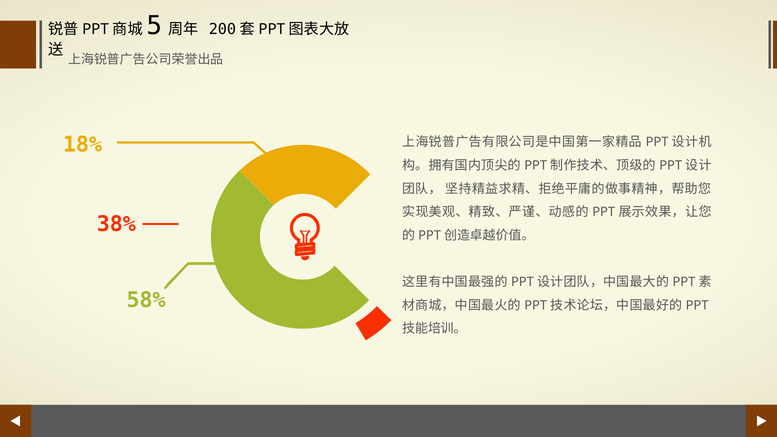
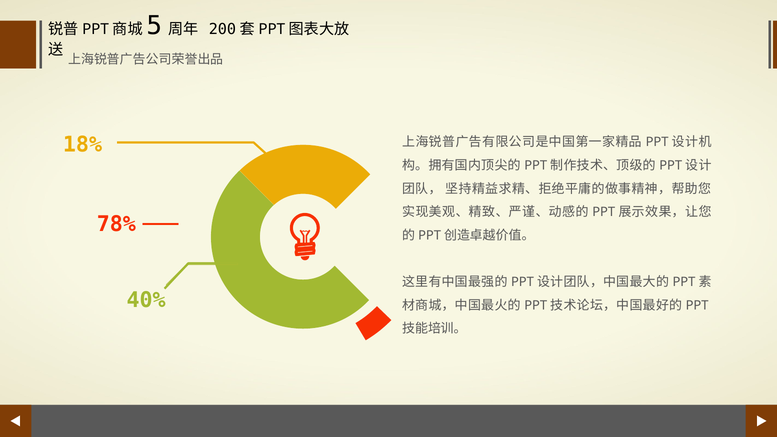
38%: 38% -> 78%
58%: 58% -> 40%
